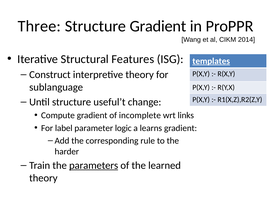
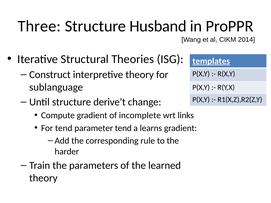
Structure Gradient: Gradient -> Husband
Features: Features -> Theories
useful’t: useful’t -> derive’t
For label: label -> tend
parameter logic: logic -> tend
parameters underline: present -> none
